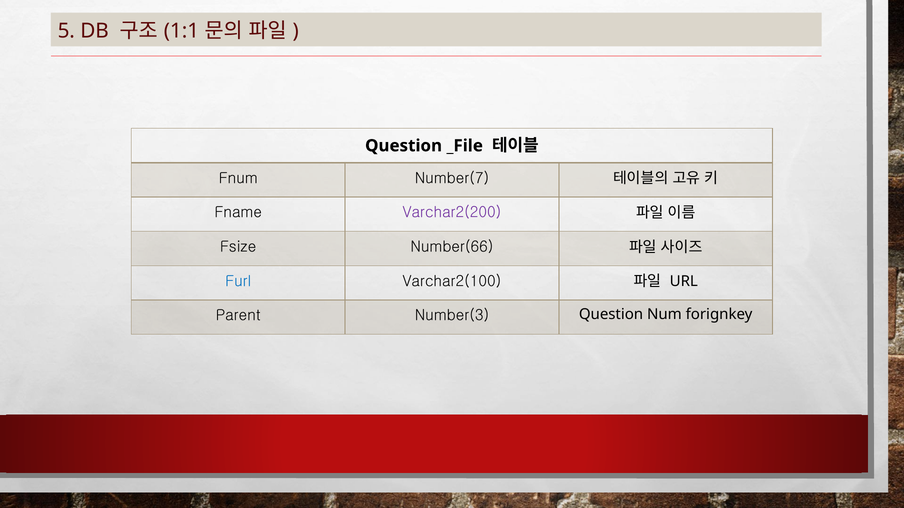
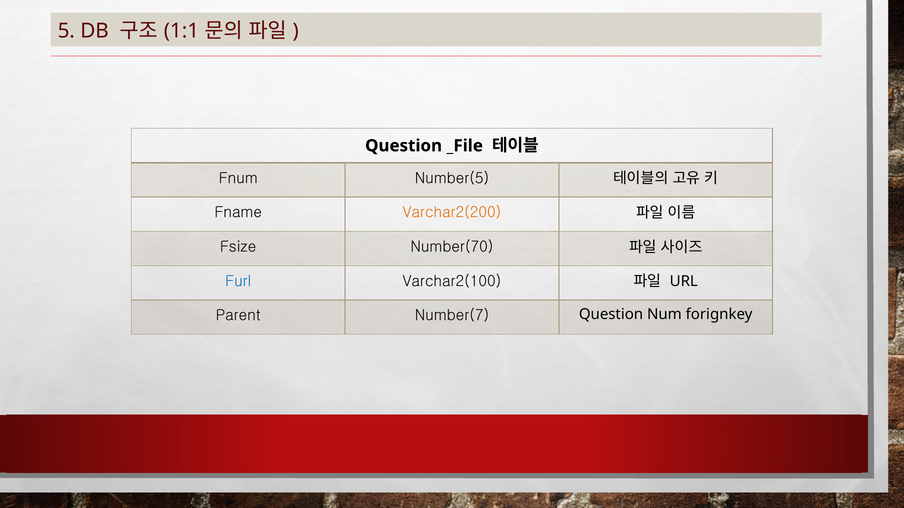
Number(7: Number(7 -> Number(5
Varchar2(200 colour: purple -> orange
Number(66: Number(66 -> Number(70
Number(3: Number(3 -> Number(7
